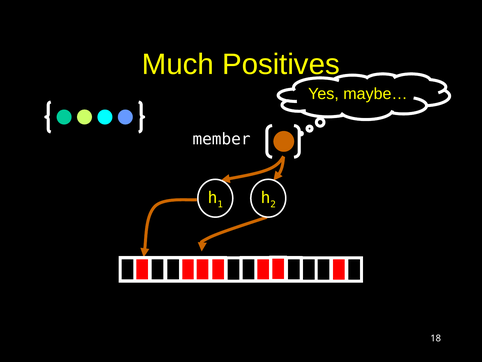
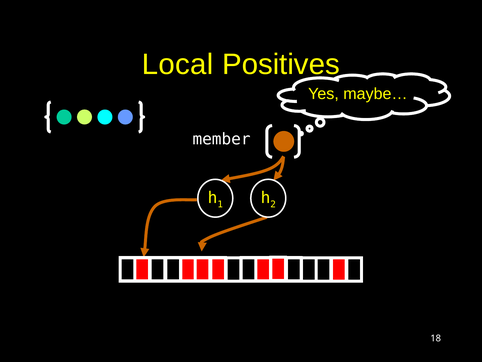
Much: Much -> Local
